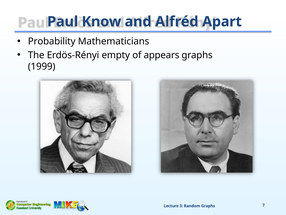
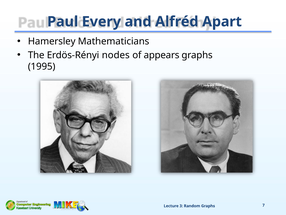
Know: Know -> Every
Probability: Probability -> Hamersley
empty: empty -> nodes
1999: 1999 -> 1995
